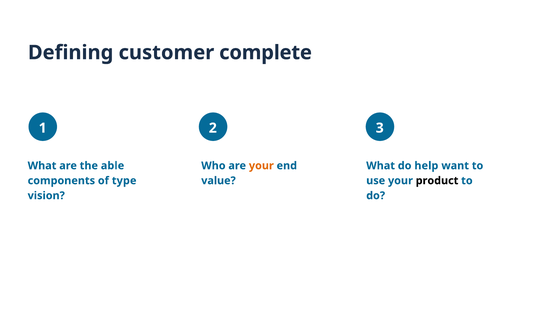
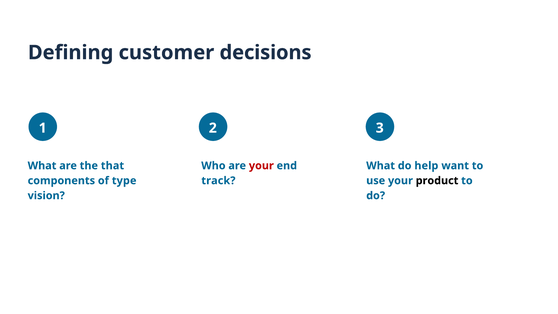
complete: complete -> decisions
able: able -> that
your at (261, 166) colour: orange -> red
value: value -> track
